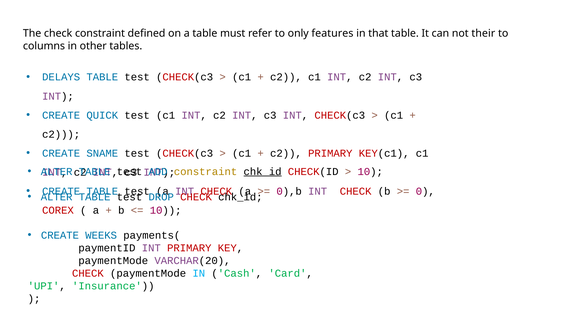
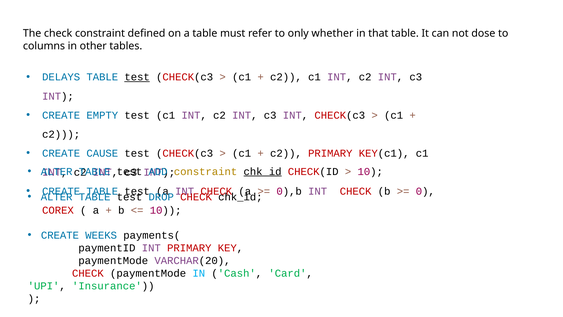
features: features -> whether
their: their -> dose
test at (137, 77) underline: none -> present
QUICK: QUICK -> EMPTY
SNAME: SNAME -> CAUSE
